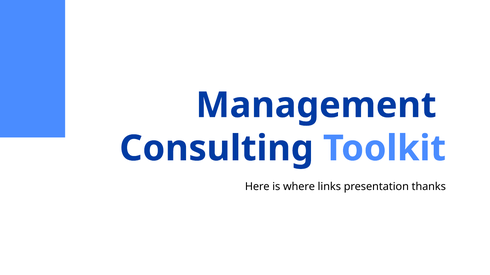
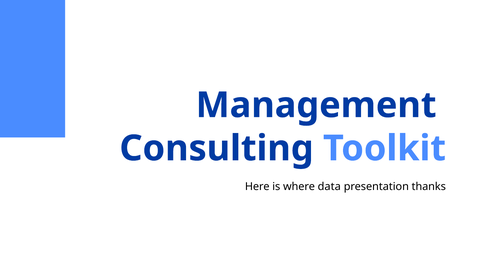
links: links -> data
